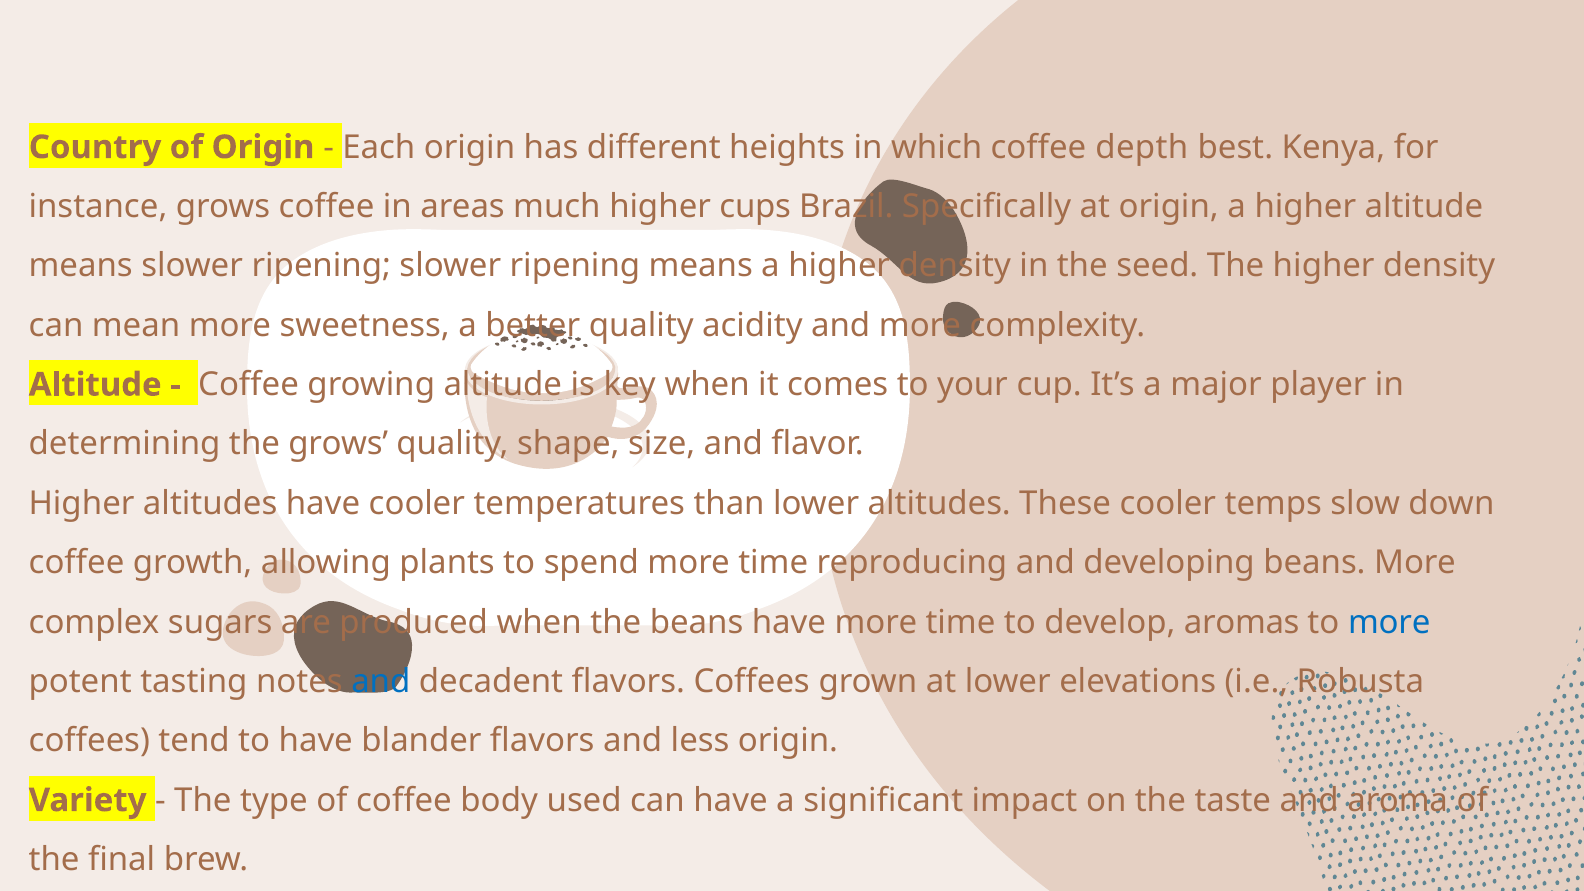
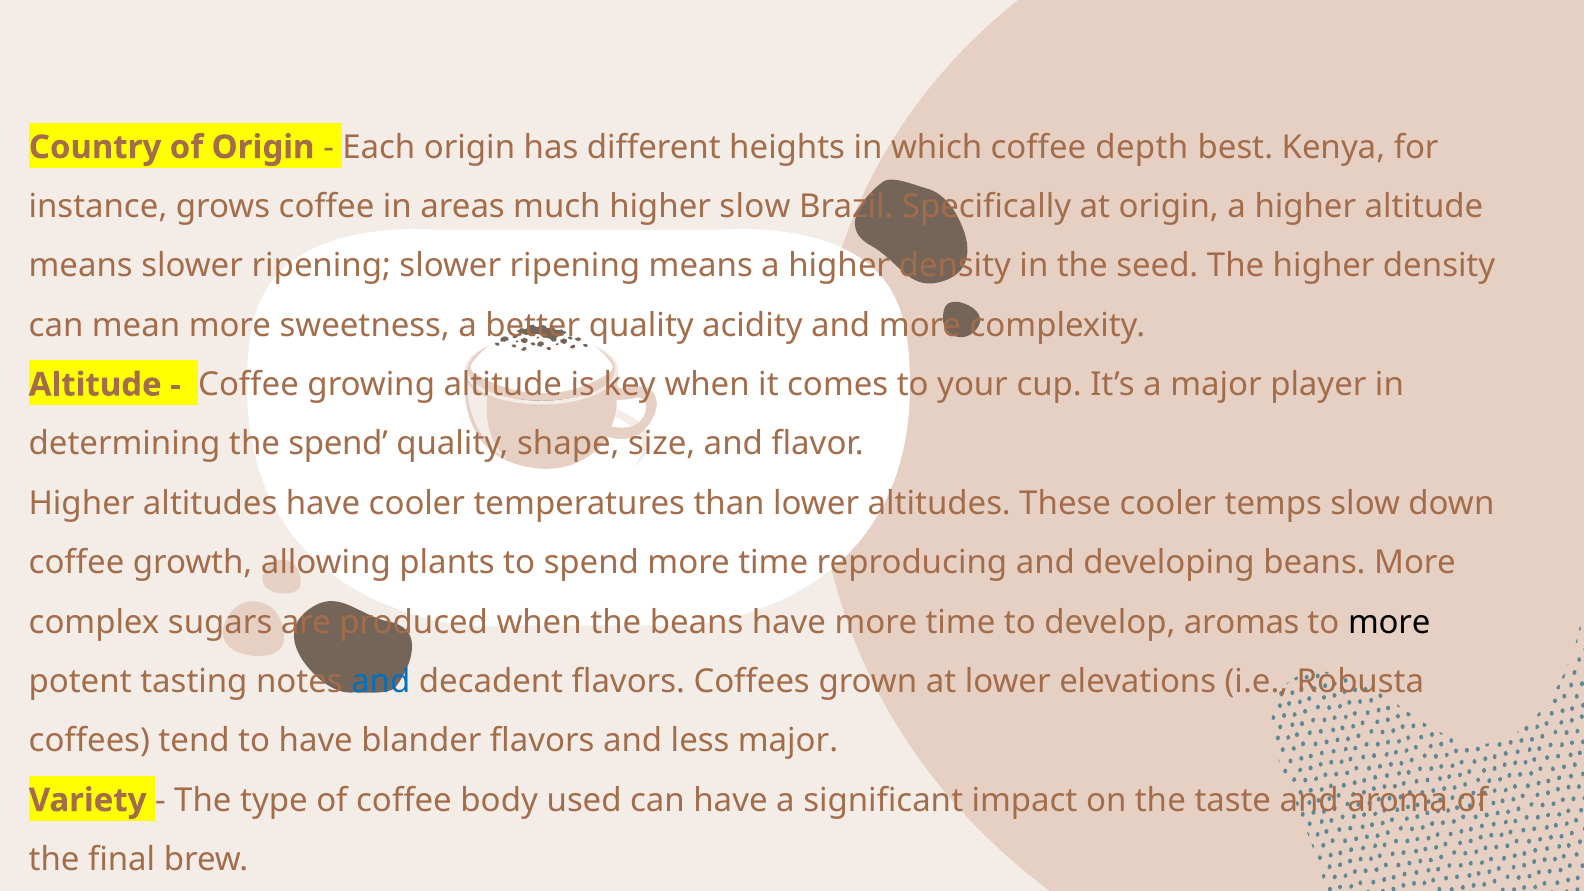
higher cups: cups -> slow
the grows: grows -> spend
more at (1389, 622) colour: blue -> black
less origin: origin -> major
